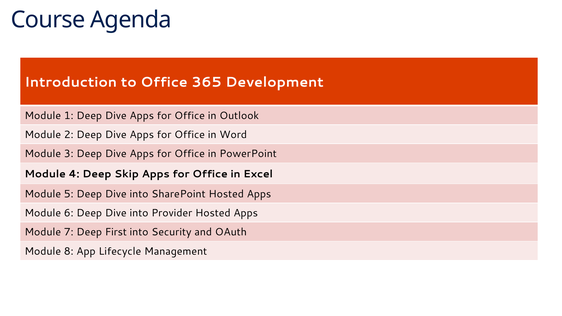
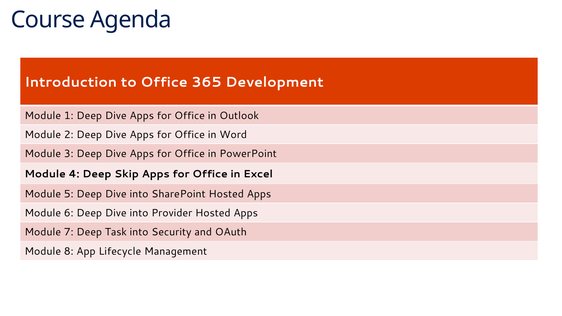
First: First -> Task
